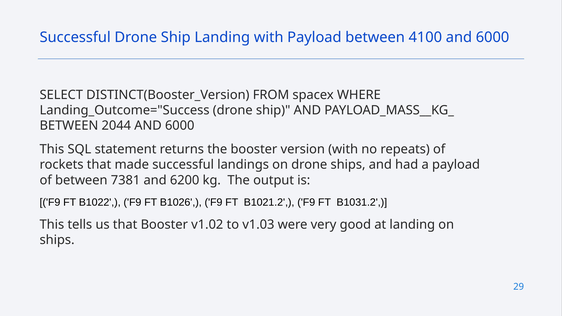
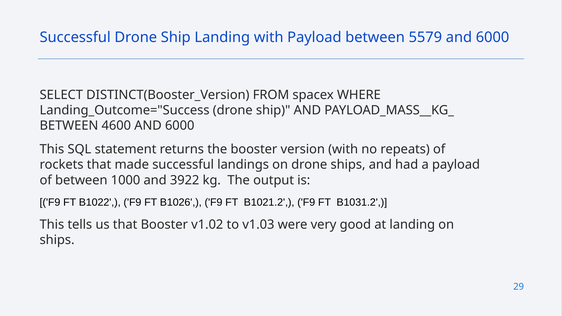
4100: 4100 -> 5579
2044: 2044 -> 4600
7381: 7381 -> 1000
6200: 6200 -> 3922
